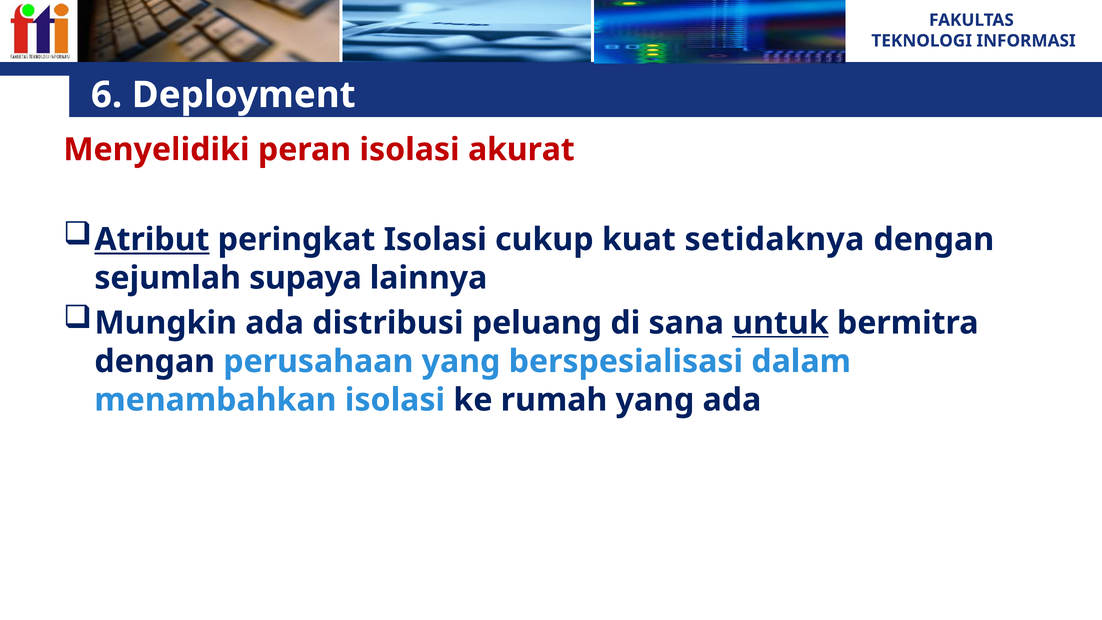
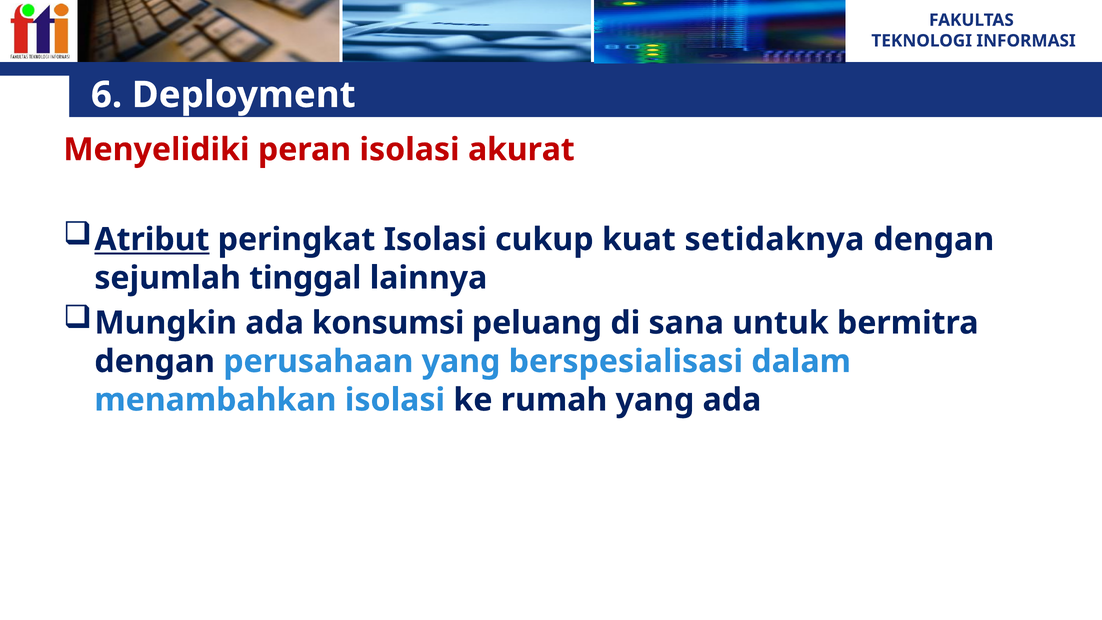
supaya: supaya -> tinggal
distribusi: distribusi -> konsumsi
untuk underline: present -> none
